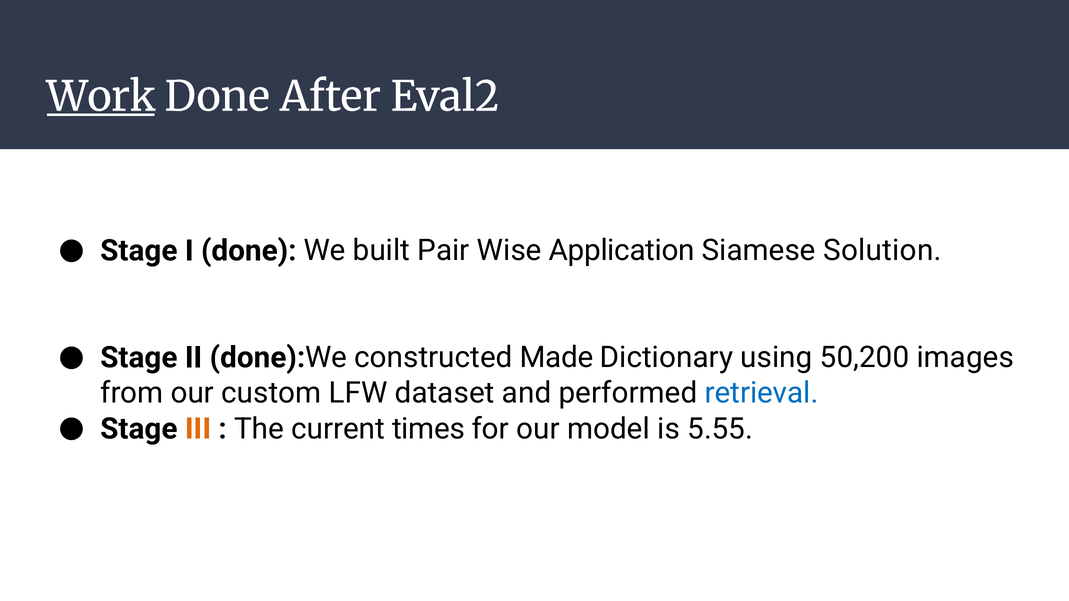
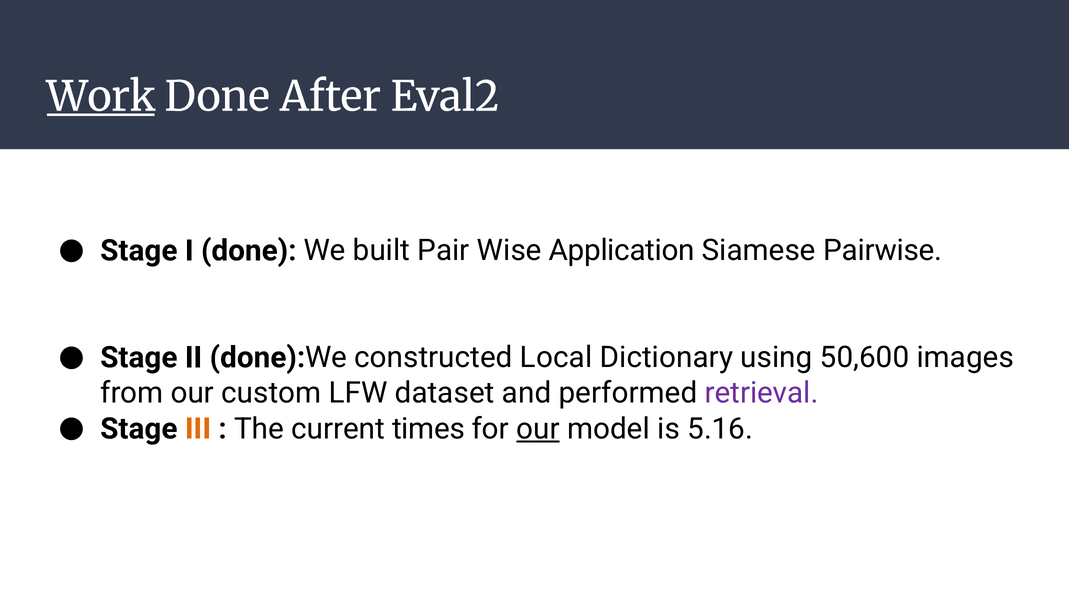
Solution: Solution -> Pairwise
Made: Made -> Local
50,200: 50,200 -> 50,600
retrieval colour: blue -> purple
our at (538, 429) underline: none -> present
5.55: 5.55 -> 5.16
